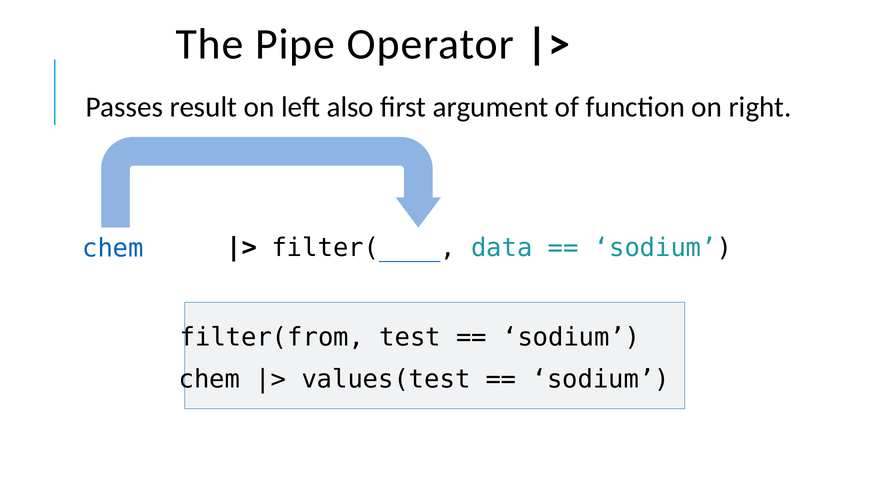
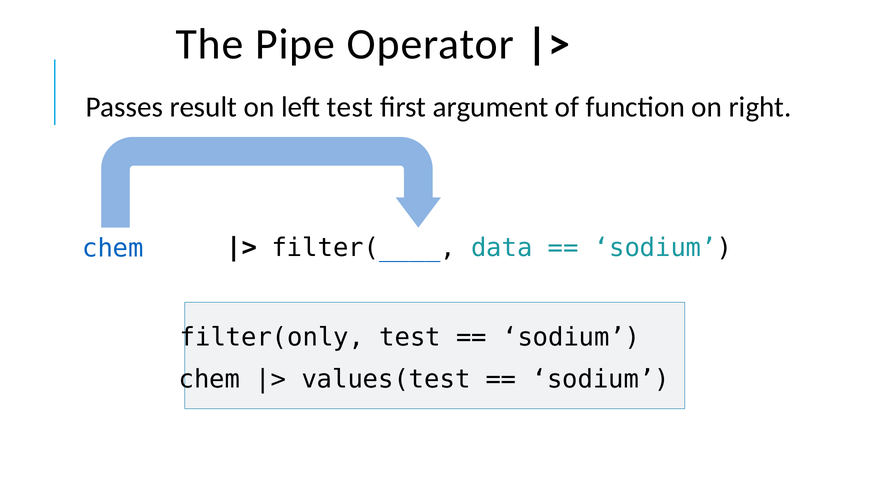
left also: also -> test
filter(from: filter(from -> filter(only
